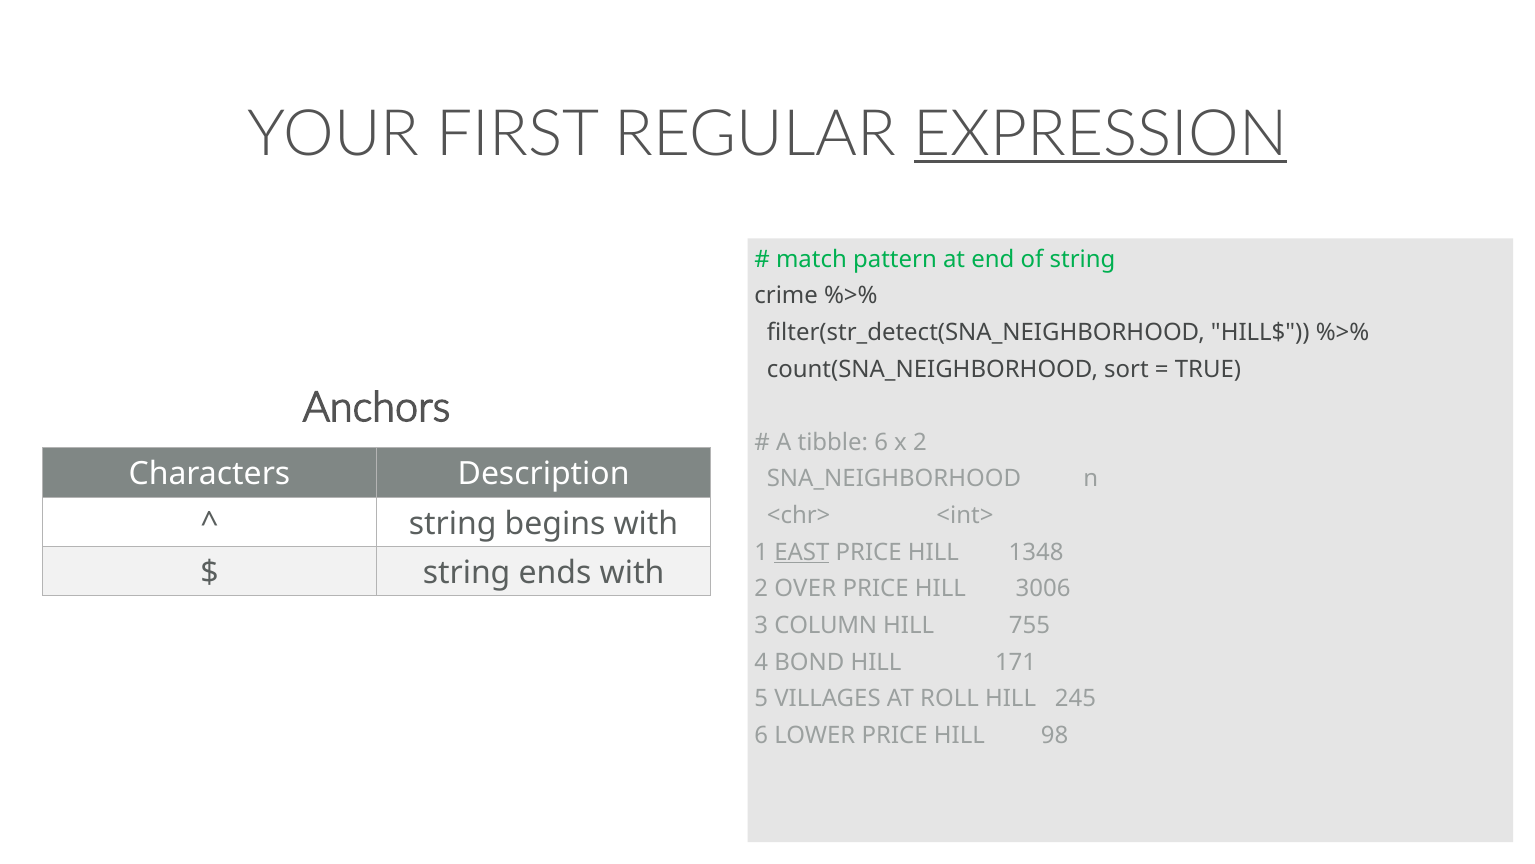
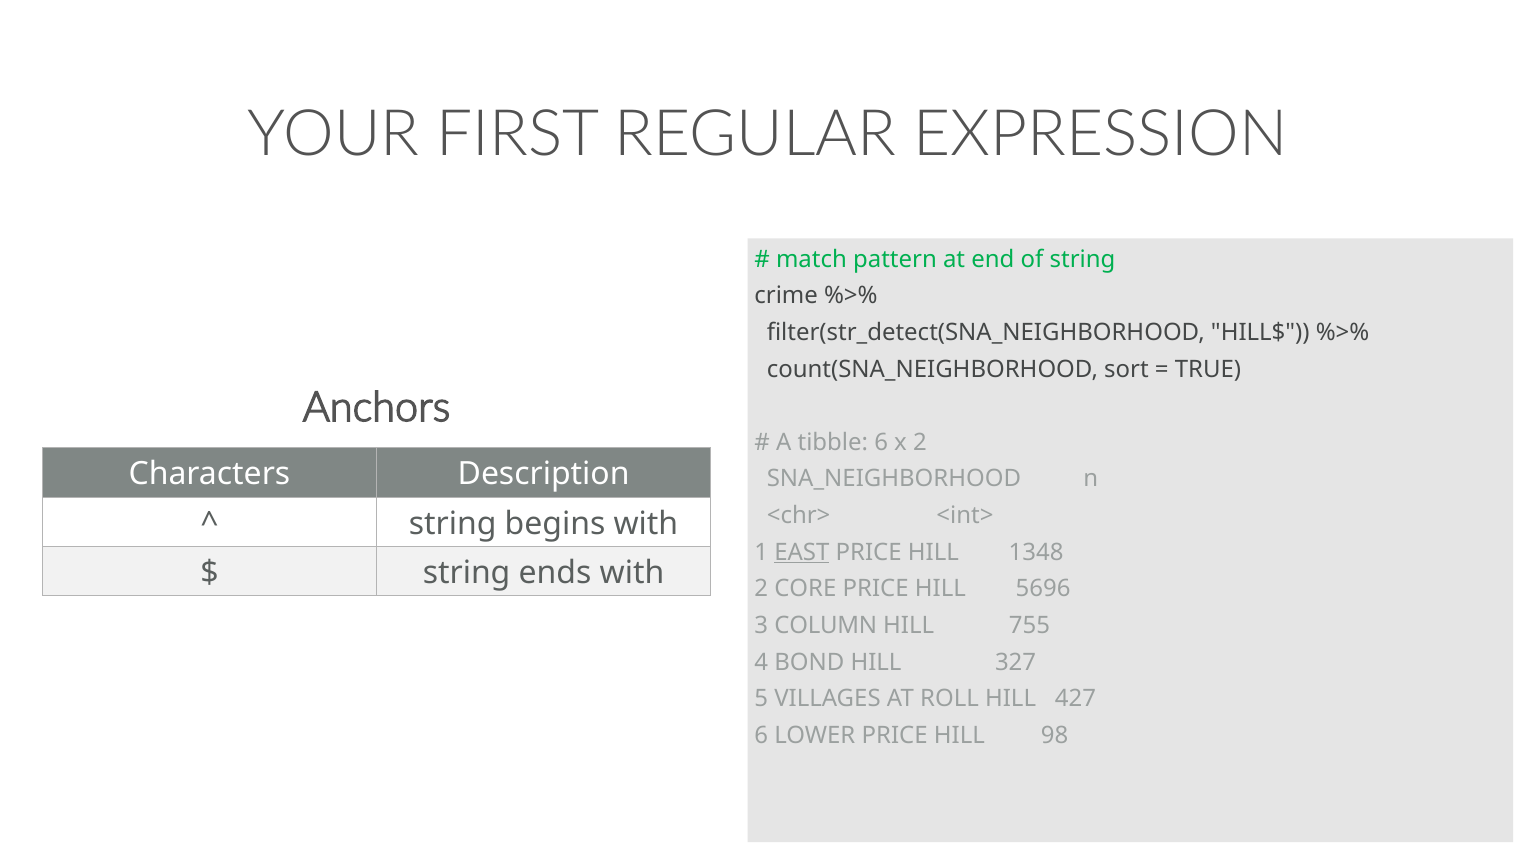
EXPRESSION underline: present -> none
OVER: OVER -> CORE
3006: 3006 -> 5696
171: 171 -> 327
245: 245 -> 427
